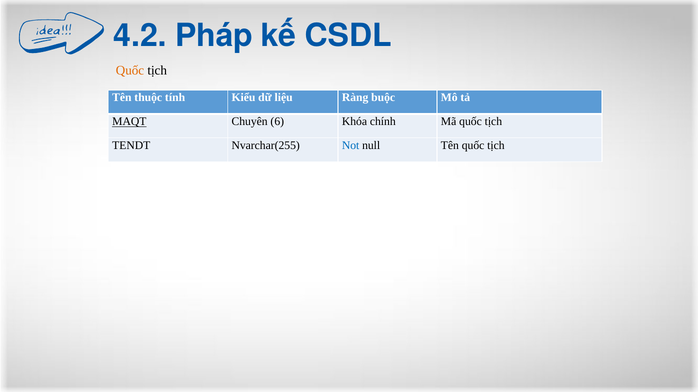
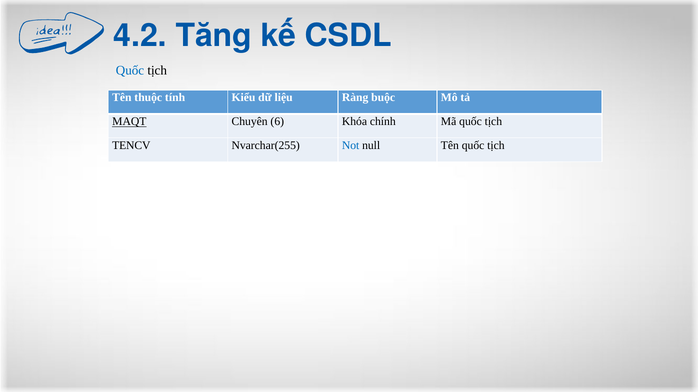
Pháp: Pháp -> Tăng
Quốc at (130, 71) colour: orange -> blue
TENDT: TENDT -> TENCV
